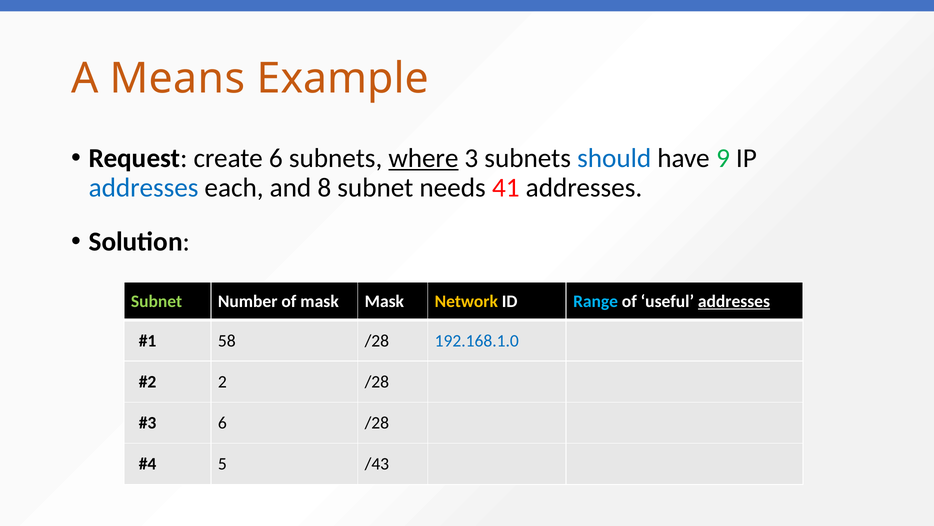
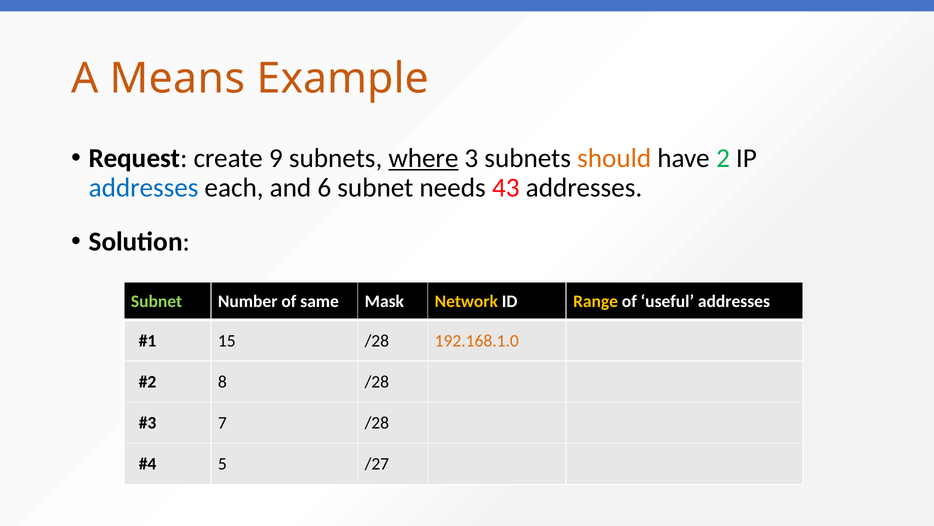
create 6: 6 -> 9
should colour: blue -> orange
9: 9 -> 2
8: 8 -> 6
41: 41 -> 43
of mask: mask -> same
Range colour: light blue -> yellow
addresses at (734, 301) underline: present -> none
58: 58 -> 15
192.168.1.0 colour: blue -> orange
2: 2 -> 8
6 at (222, 422): 6 -> 7
/43: /43 -> /27
